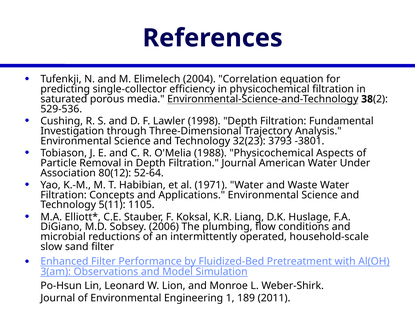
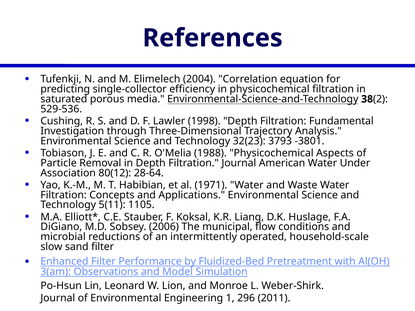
52-64: 52-64 -> 28-64
plumbing: plumbing -> municipal
189: 189 -> 296
